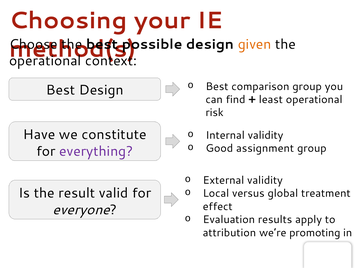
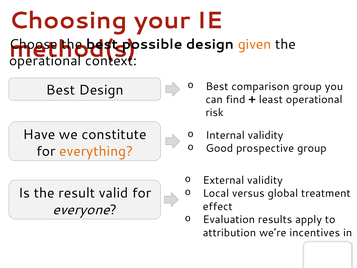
assignment: assignment -> prospective
everything colour: purple -> orange
promoting: promoting -> incentives
